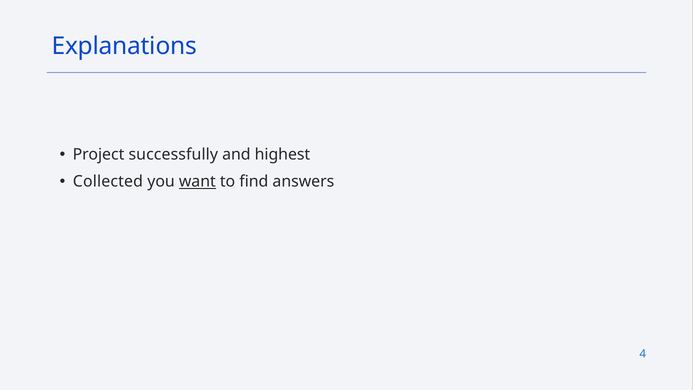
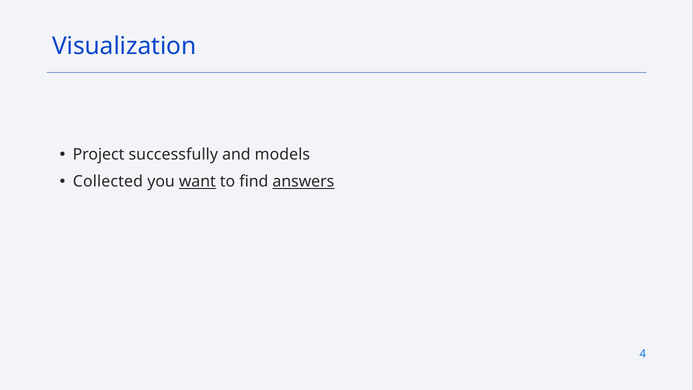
Explanations: Explanations -> Visualization
highest: highest -> models
answers underline: none -> present
